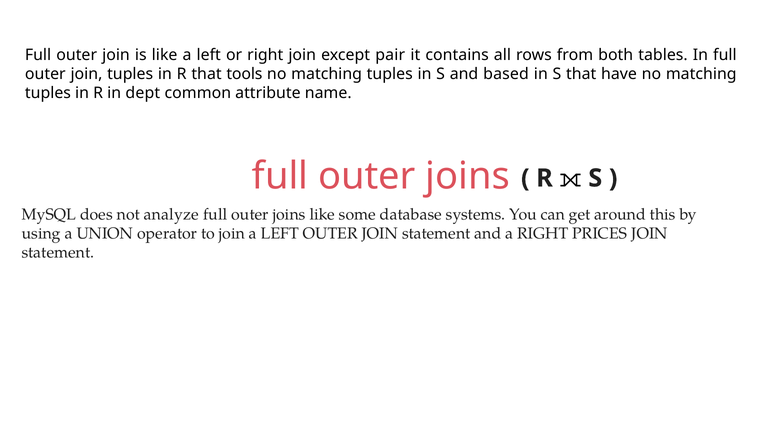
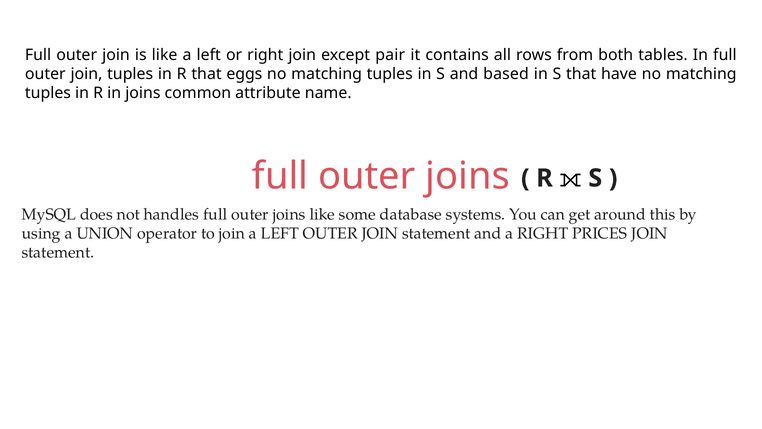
tools: tools -> eggs
in dept: dept -> joins
analyze: analyze -> handles
